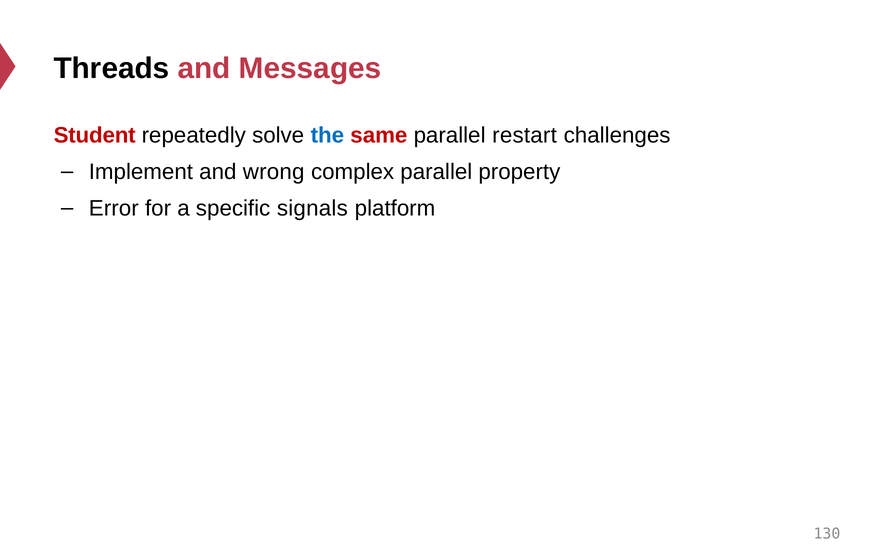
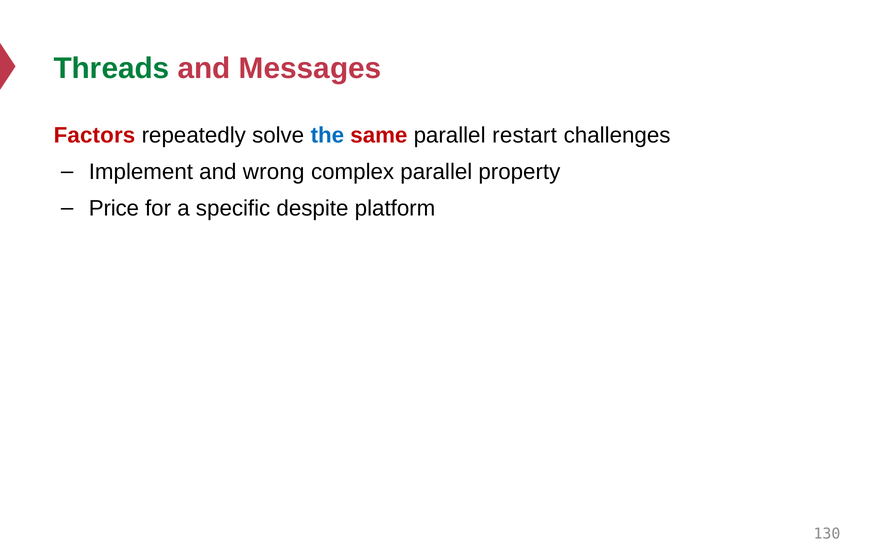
Threads colour: black -> green
Student: Student -> Factors
Error: Error -> Price
signals: signals -> despite
